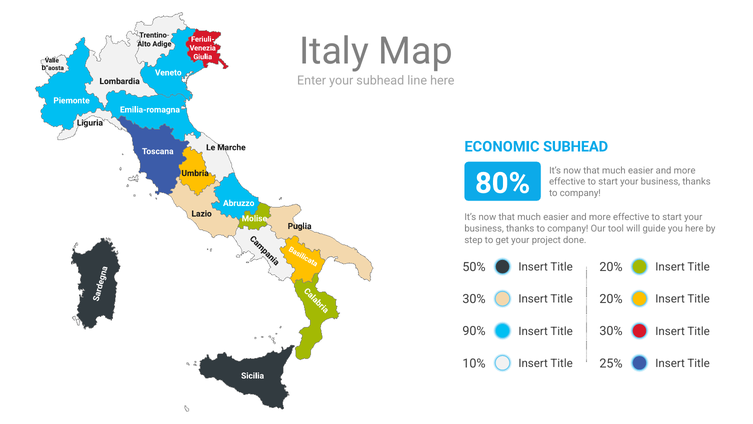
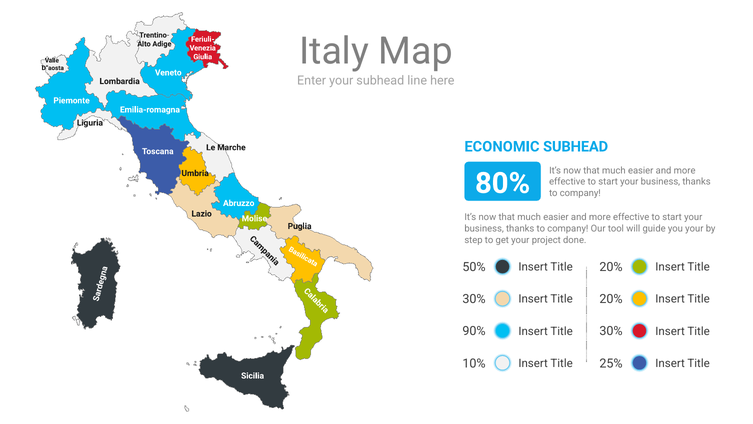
you here: here -> your
